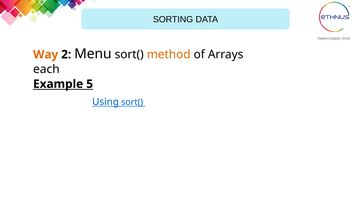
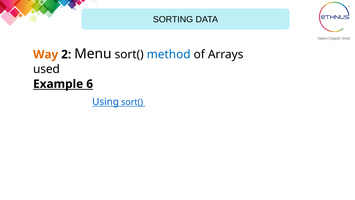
method colour: orange -> blue
each: each -> used
5: 5 -> 6
